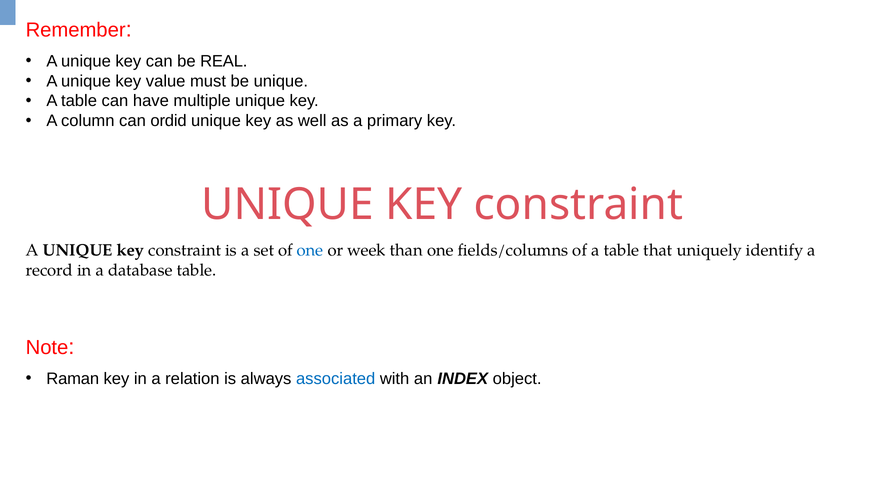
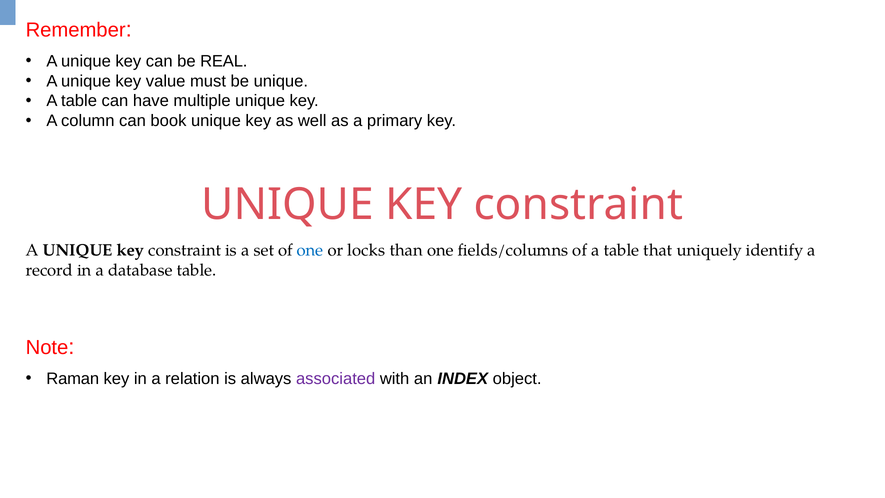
ordid: ordid -> book
week: week -> locks
associated colour: blue -> purple
